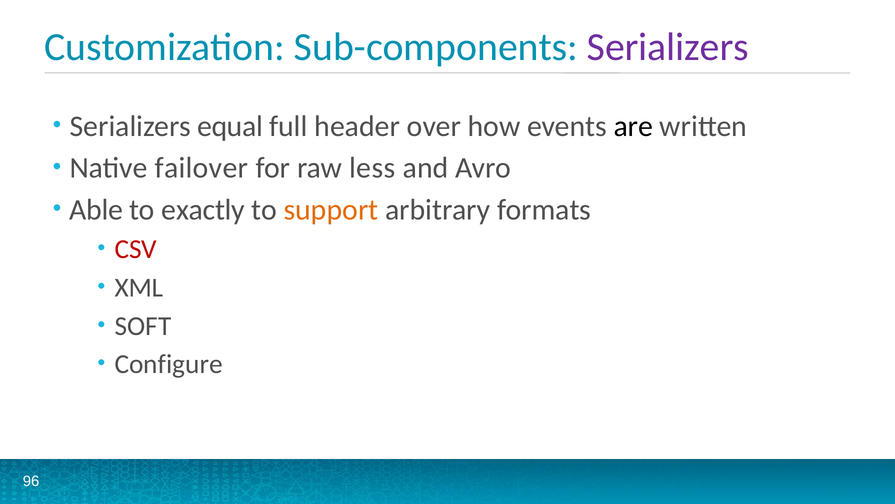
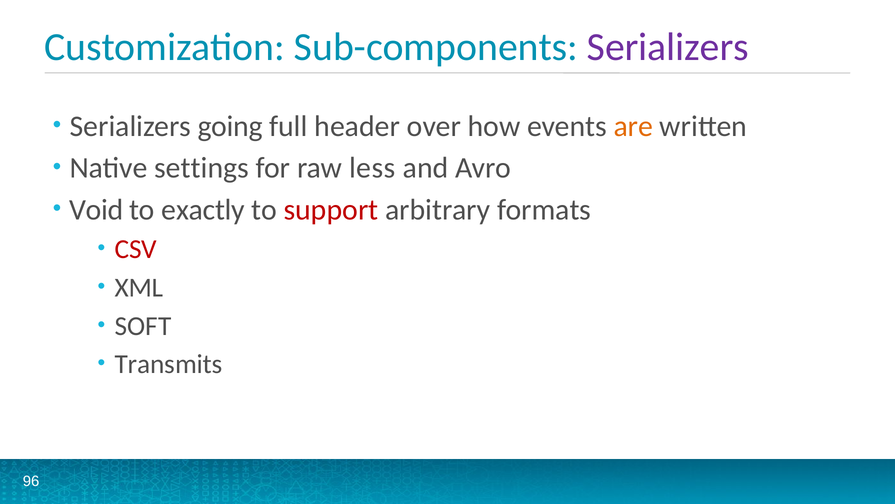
equal: equal -> going
are colour: black -> orange
failover: failover -> settings
Able: Able -> Void
support colour: orange -> red
Configure: Configure -> Transmits
